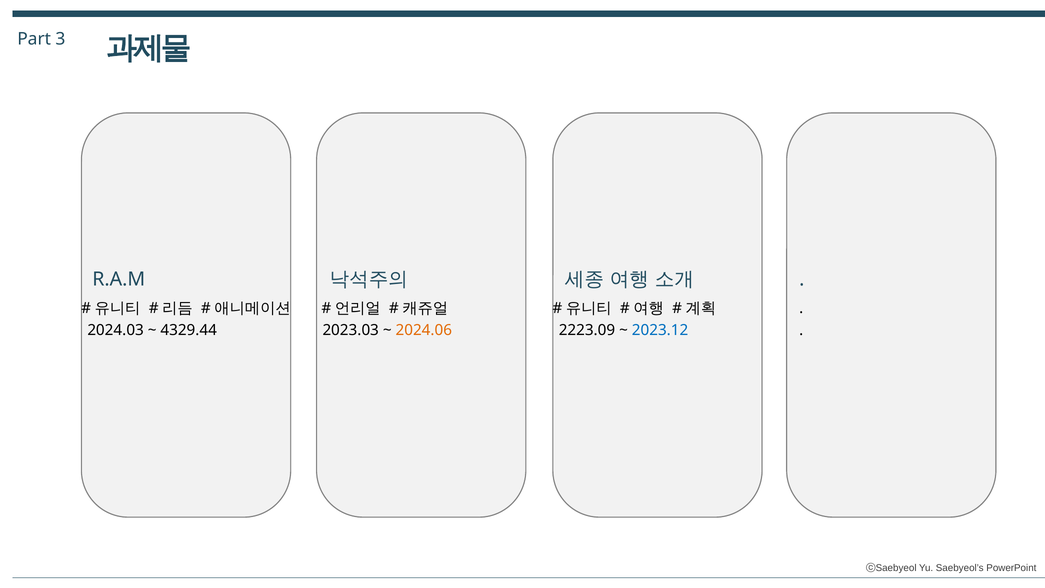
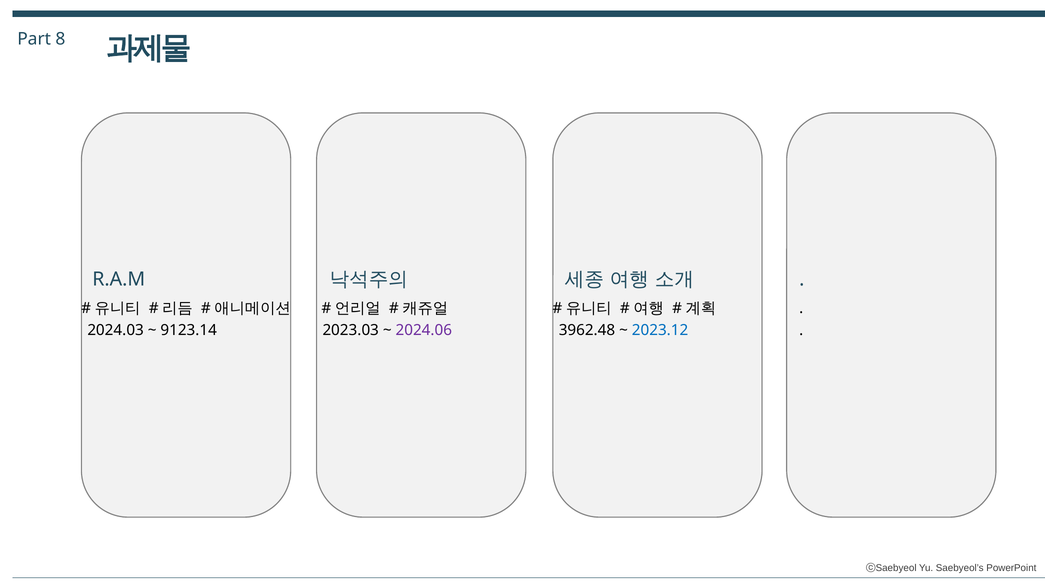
3: 3 -> 8
4329.44: 4329.44 -> 9123.14
2024.06 colour: orange -> purple
2223.09: 2223.09 -> 3962.48
